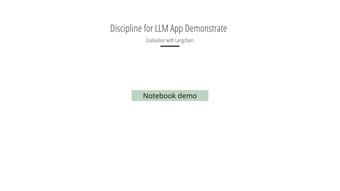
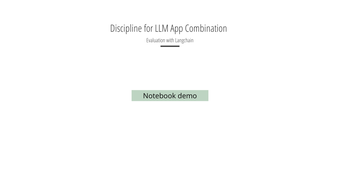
Demonstrate: Demonstrate -> Combination
